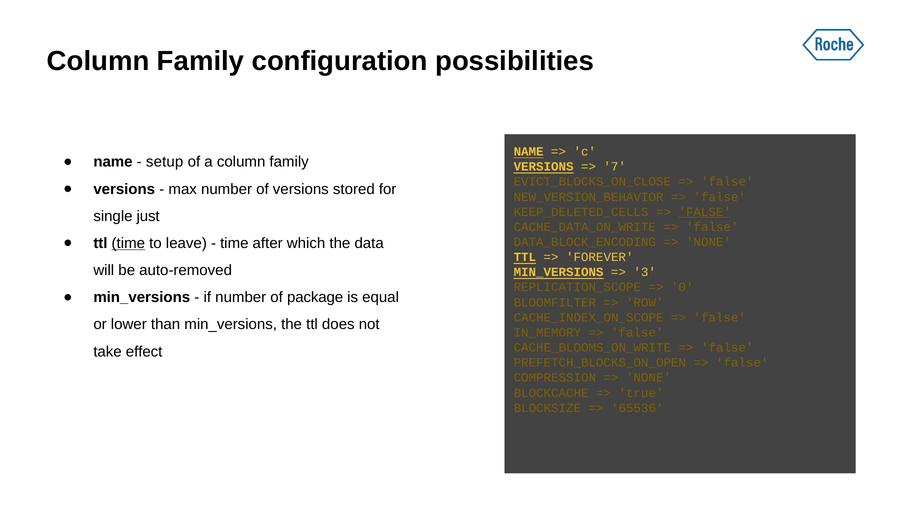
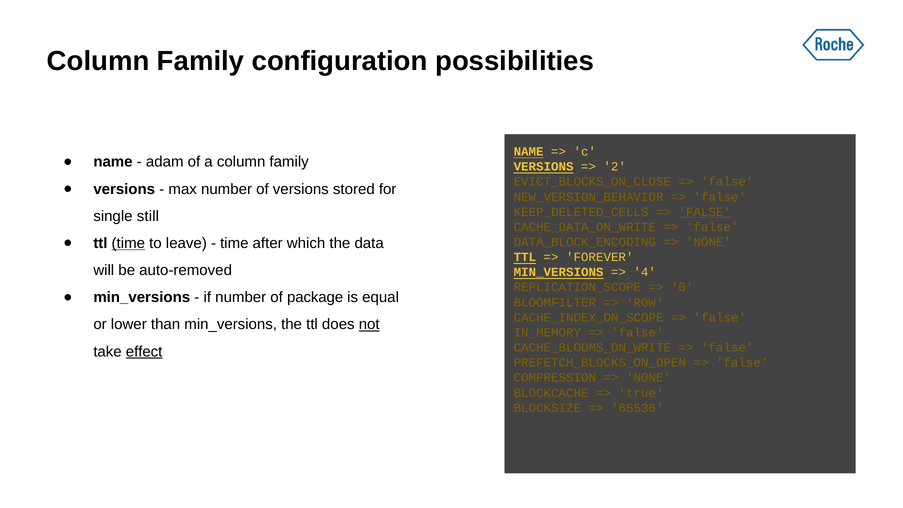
setup: setup -> adam
7: 7 -> 2
just: just -> still
3: 3 -> 4
not underline: none -> present
effect underline: none -> present
